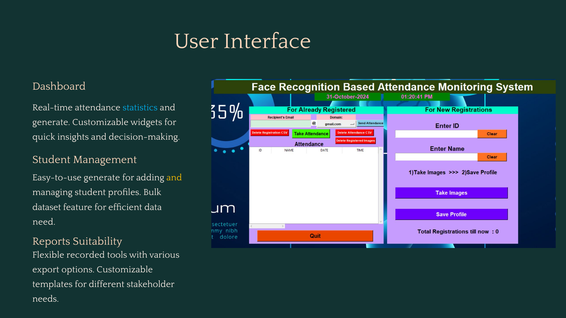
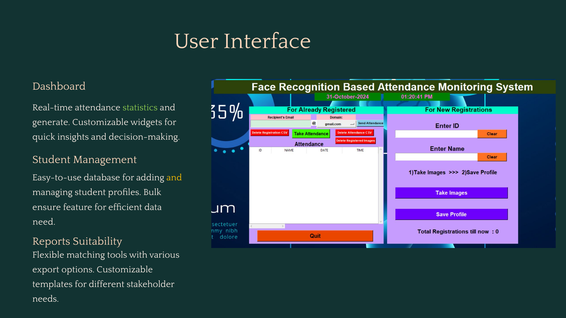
statistics colour: light blue -> light green
Easy-to-use generate: generate -> database
dataset: dataset -> ensure
recorded: recorded -> matching
